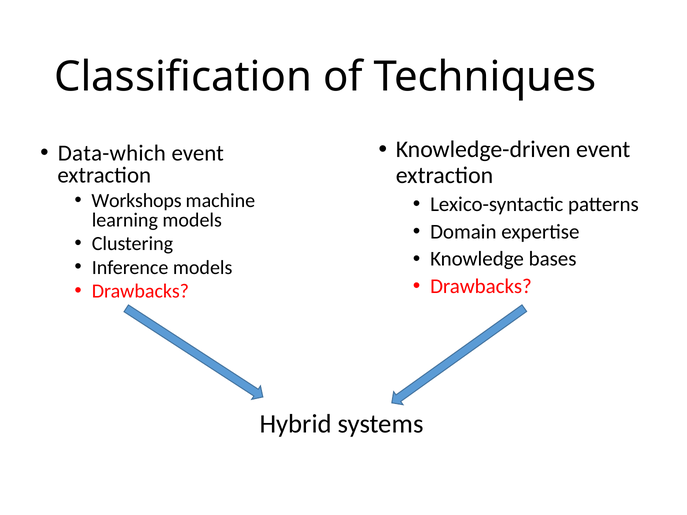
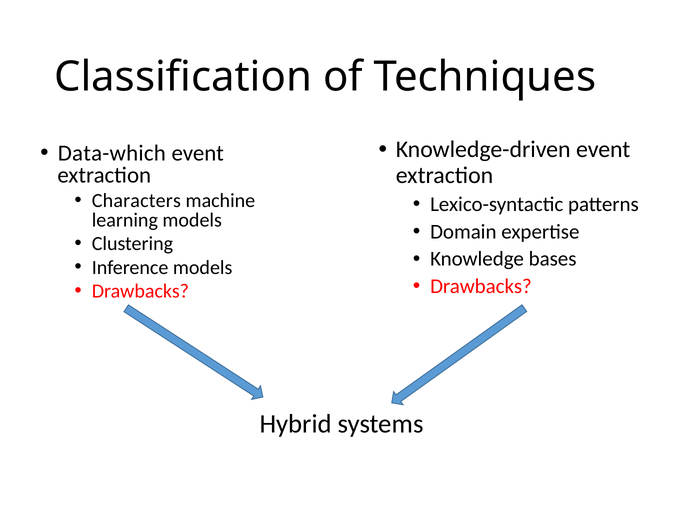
Workshops: Workshops -> Characters
